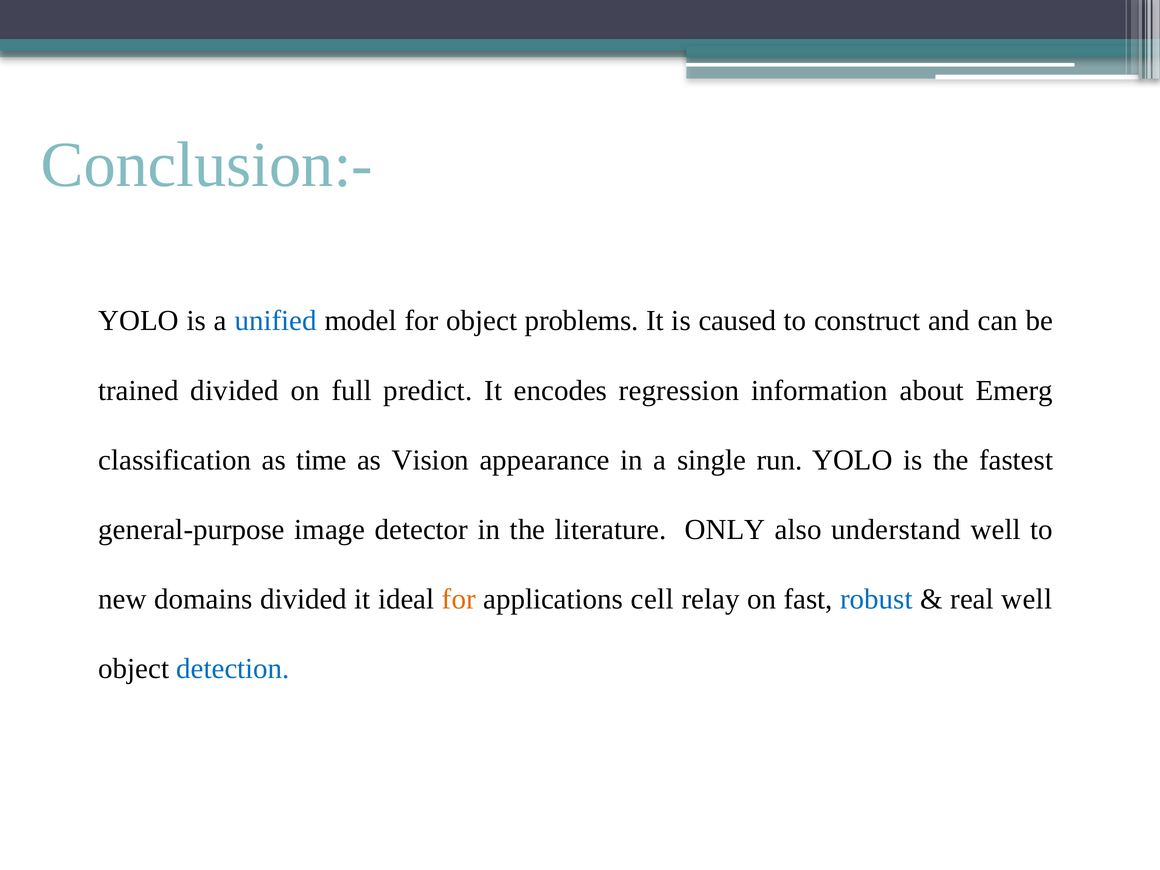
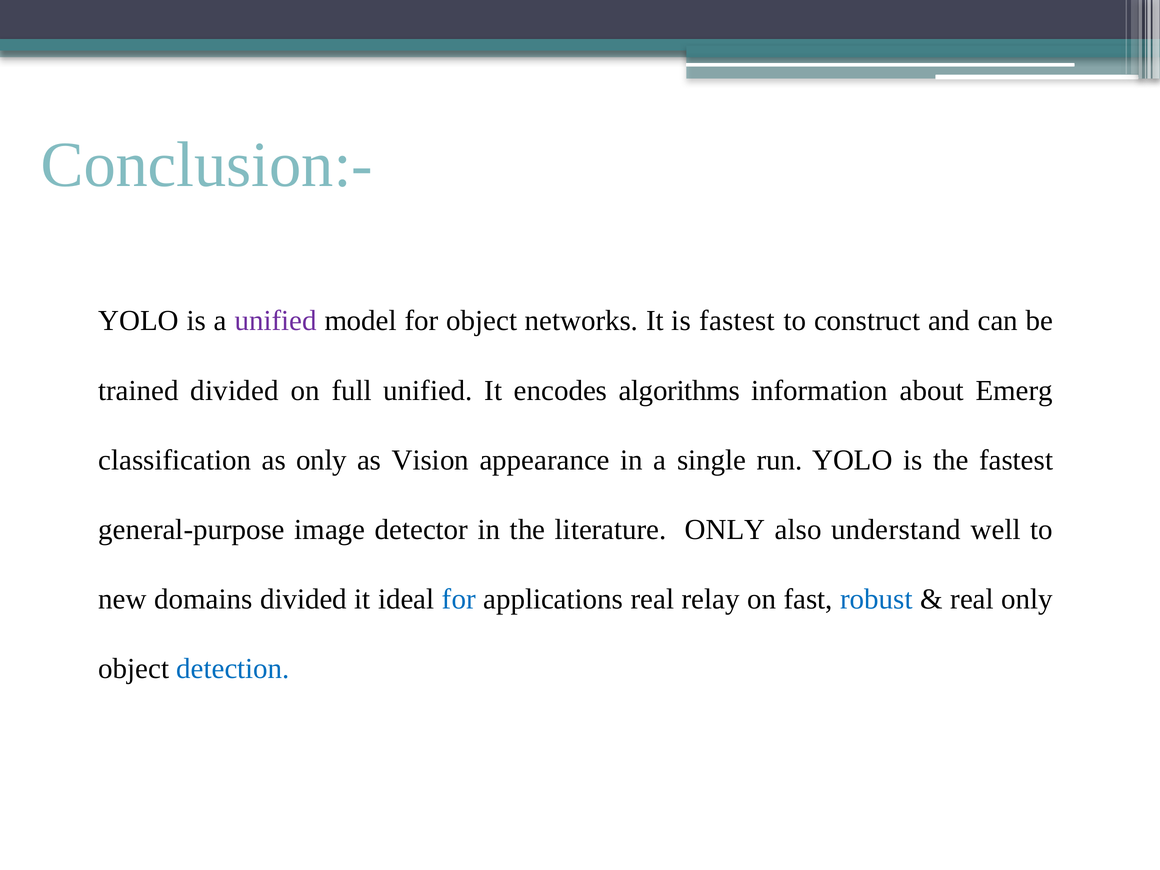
unified at (276, 321) colour: blue -> purple
problems: problems -> networks
is caused: caused -> fastest
full predict: predict -> unified
regression: regression -> algorithms
as time: time -> only
for at (459, 599) colour: orange -> blue
applications cell: cell -> real
real well: well -> only
